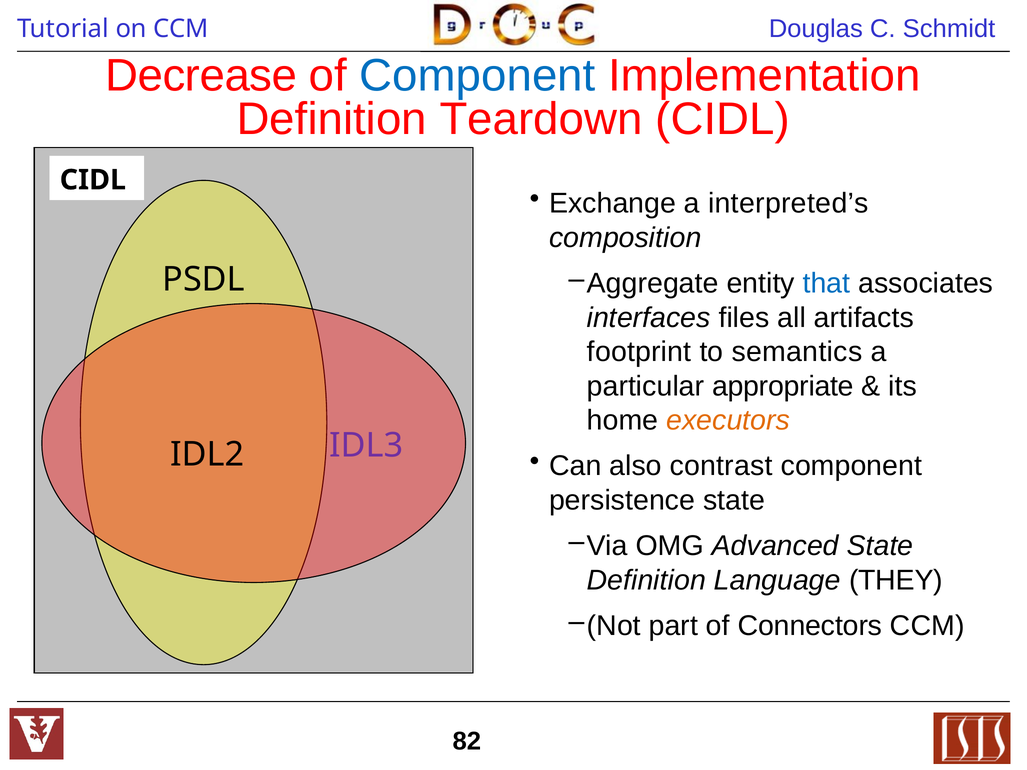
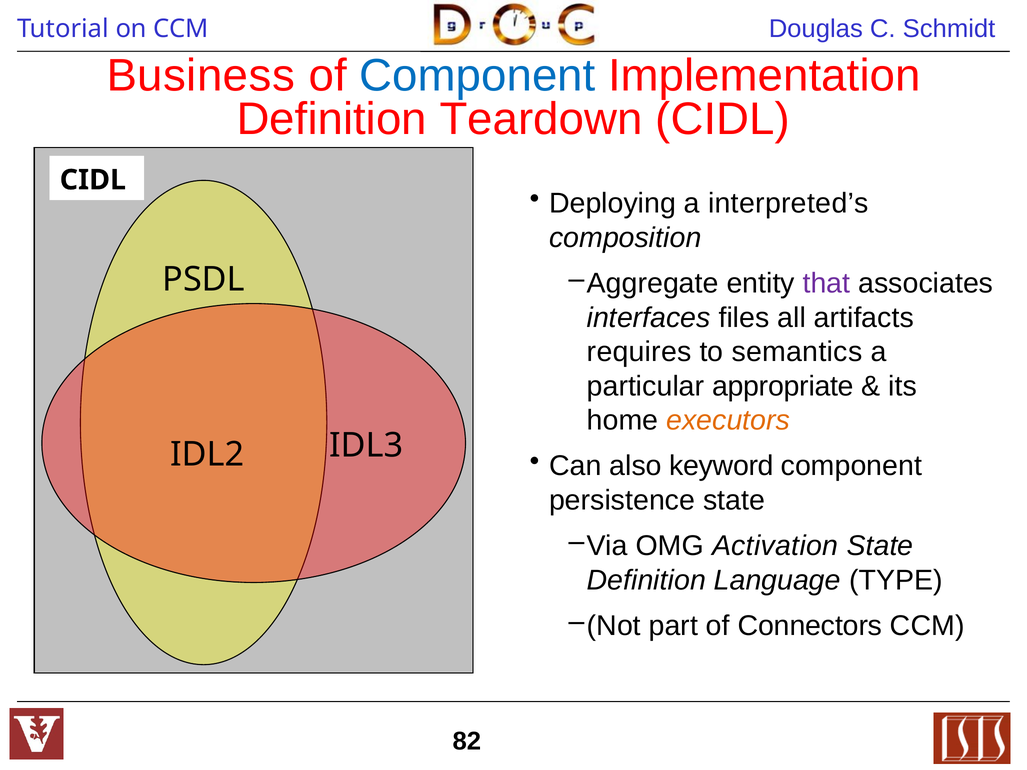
Decrease: Decrease -> Business
Exchange: Exchange -> Deploying
that colour: blue -> purple
footprint: footprint -> requires
IDL3 colour: purple -> black
contrast: contrast -> keyword
Advanced: Advanced -> Activation
THEY: THEY -> TYPE
